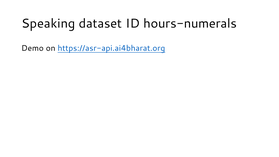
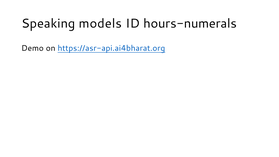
dataset: dataset -> models
